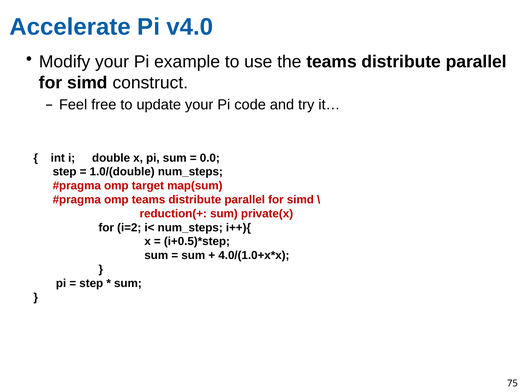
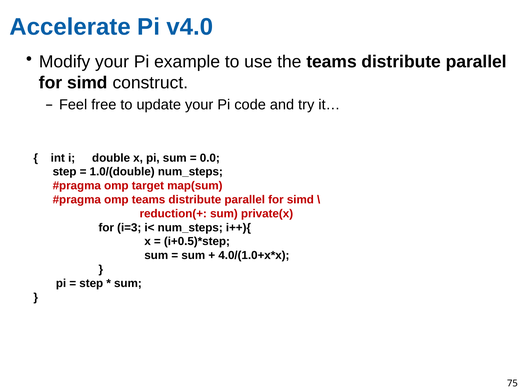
i=2: i=2 -> i=3
